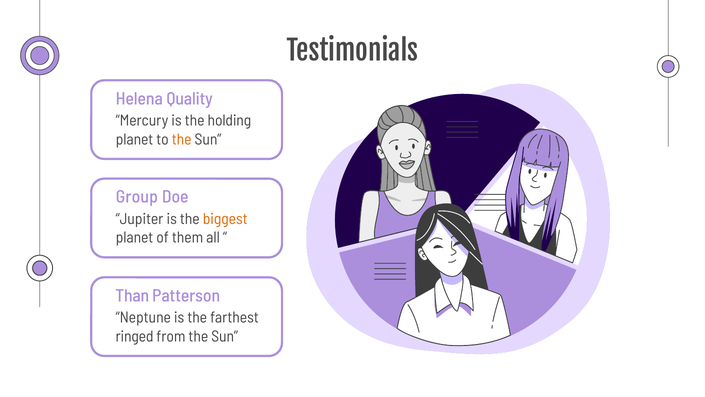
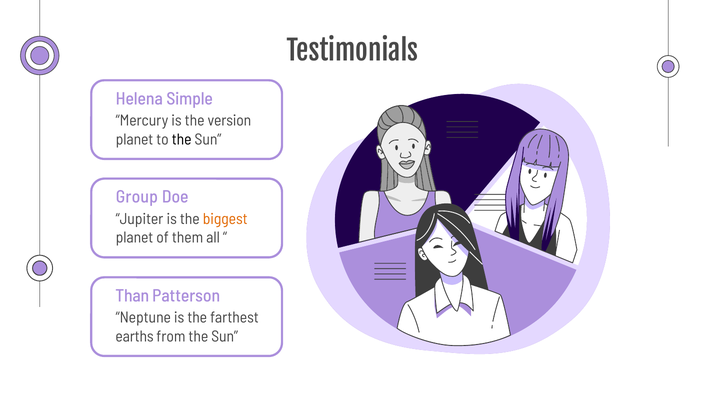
Quality: Quality -> Simple
holding: holding -> version
the at (182, 139) colour: orange -> black
ringed: ringed -> earths
